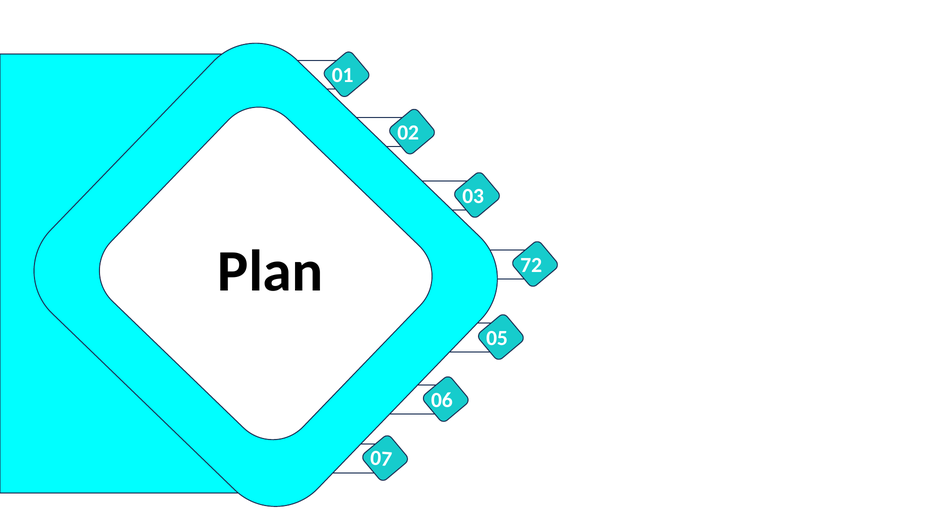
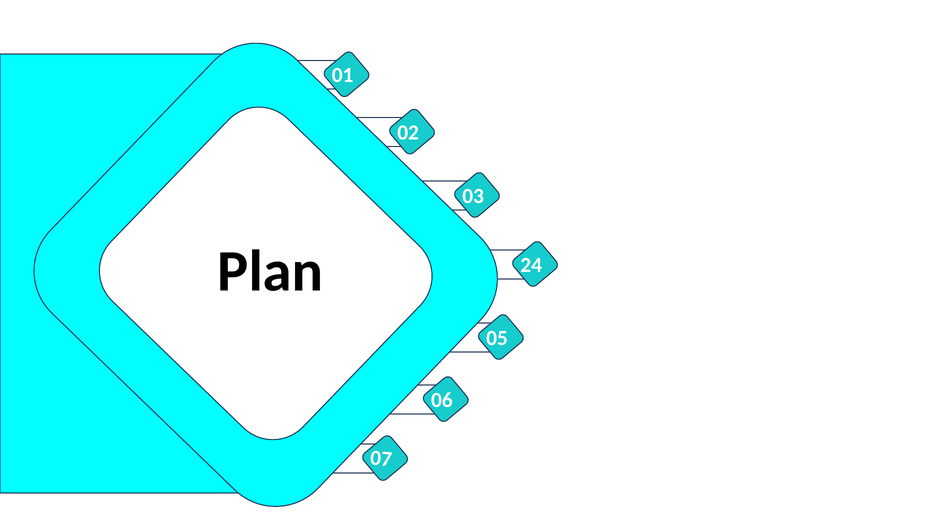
72: 72 -> 24
